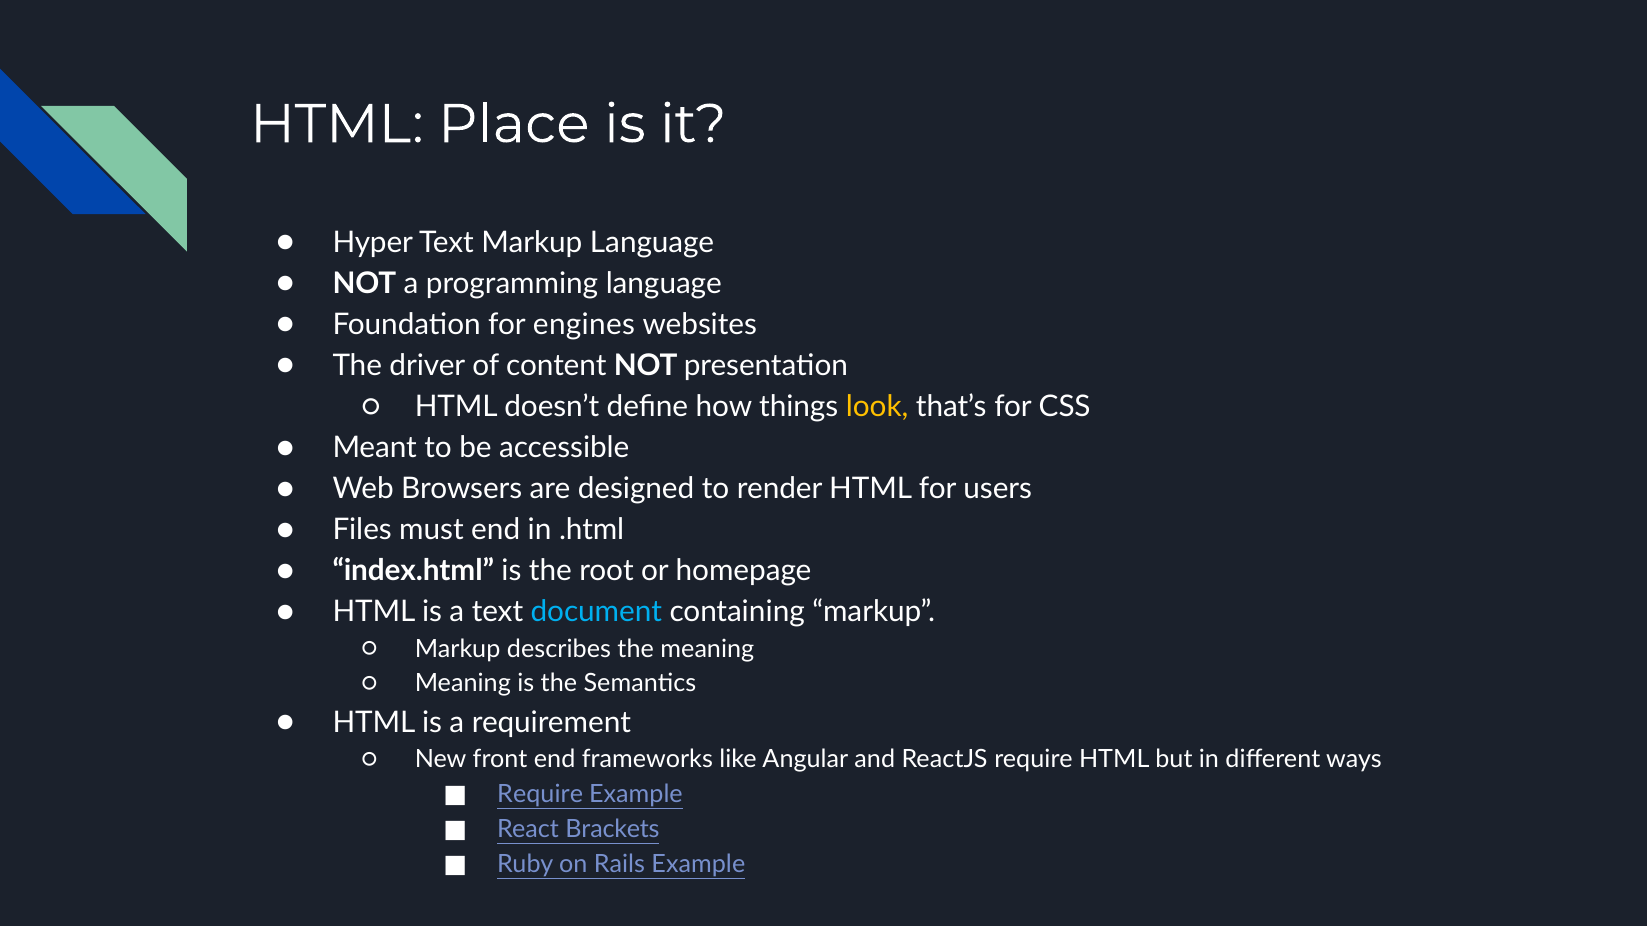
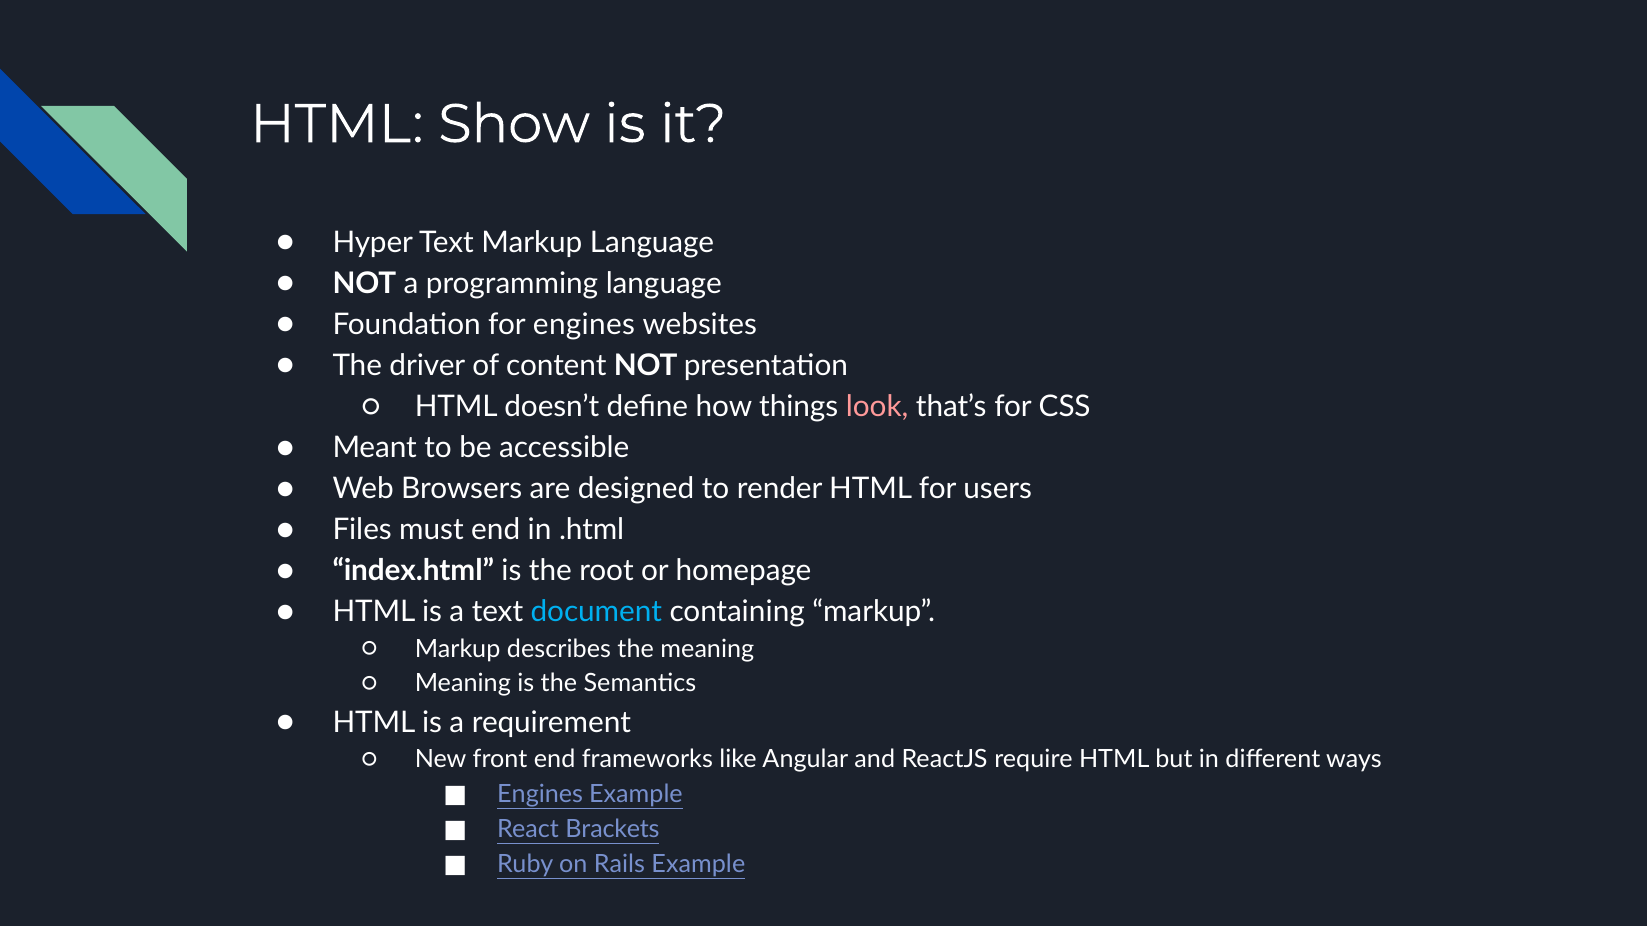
Place: Place -> Show
look colour: yellow -> pink
Require at (540, 794): Require -> Engines
